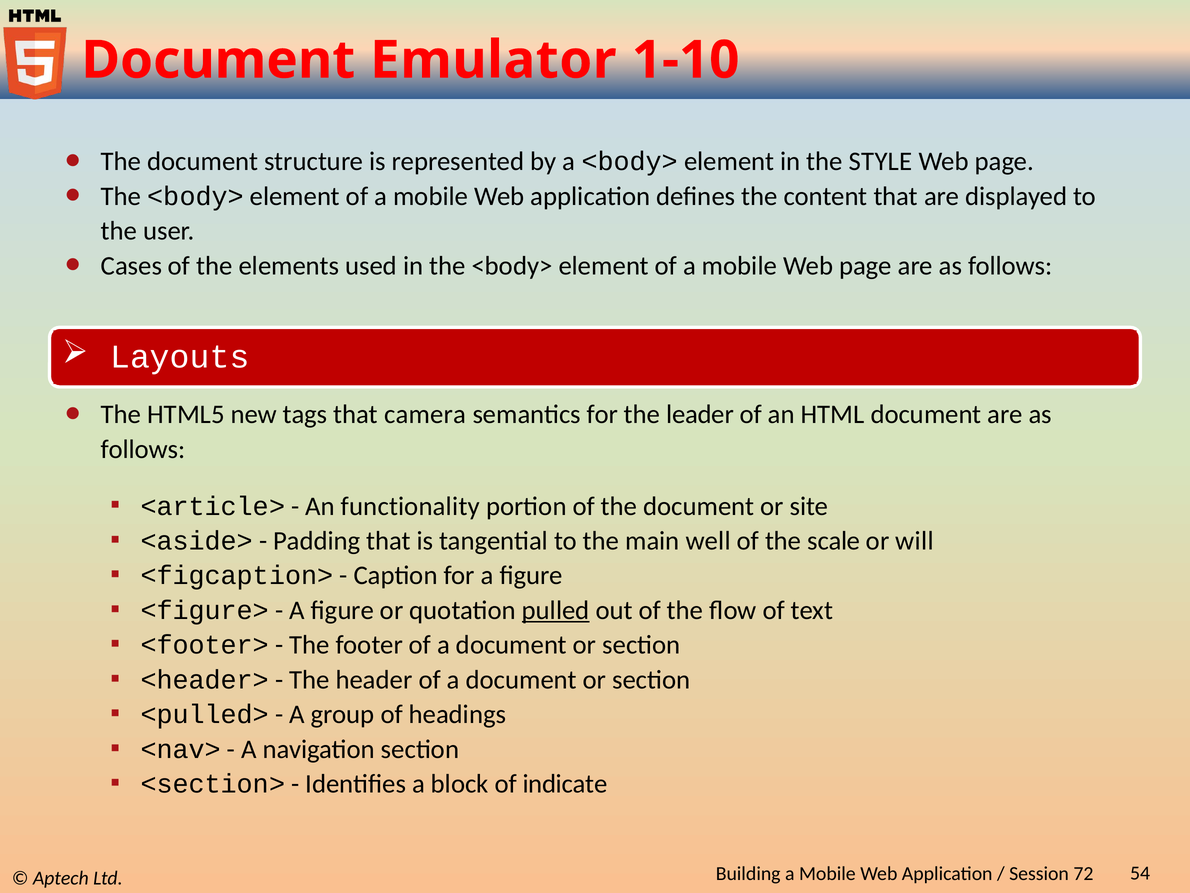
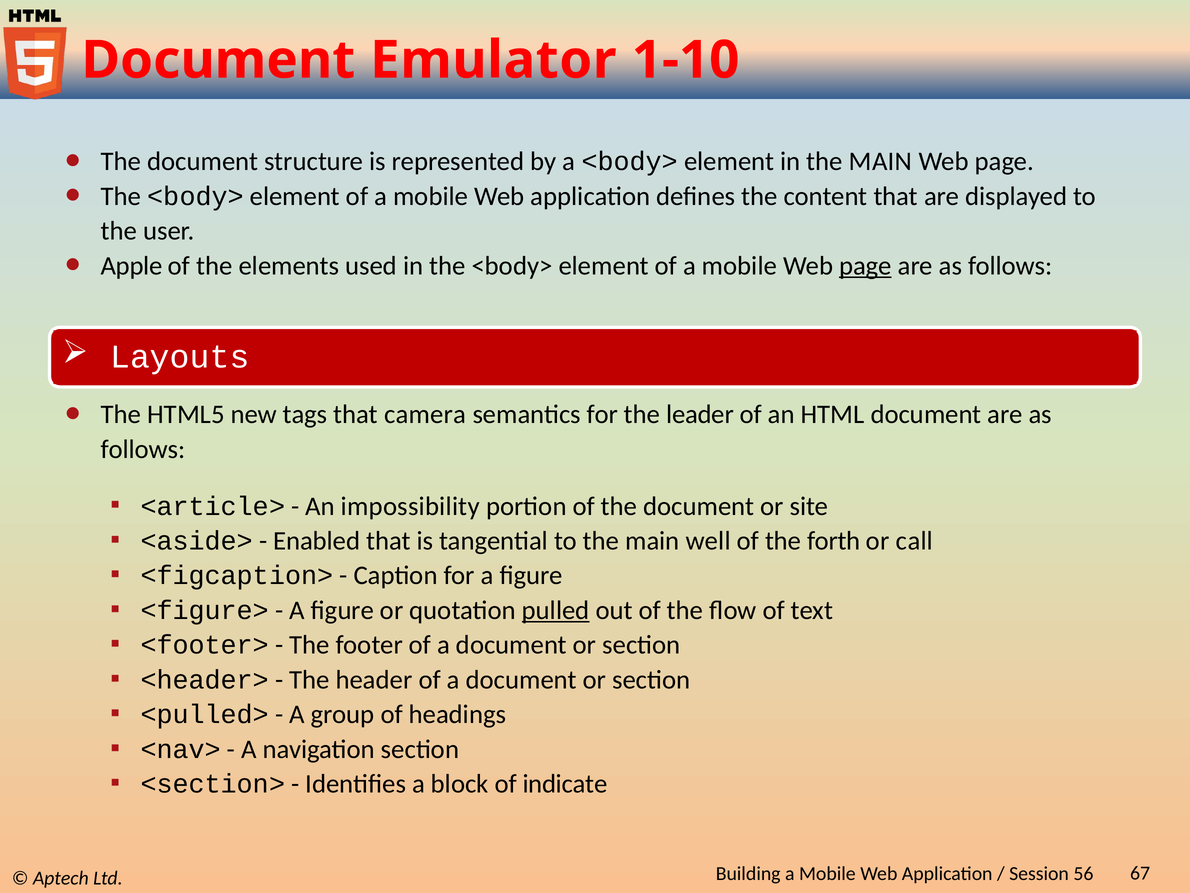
in the STYLE: STYLE -> MAIN
Cases: Cases -> Apple
page at (866, 266) underline: none -> present
functionality: functionality -> impossibility
Padding: Padding -> Enabled
scale: scale -> forth
will: will -> call
72: 72 -> 56
54: 54 -> 67
